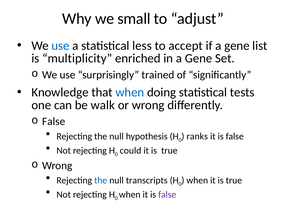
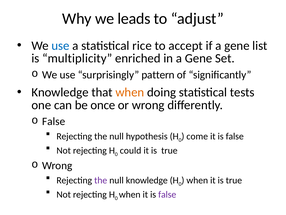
small: small -> leads
less: less -> rice
trained: trained -> pattern
when at (130, 92) colour: blue -> orange
walk: walk -> once
ranks: ranks -> come
the at (101, 180) colour: blue -> purple
null transcripts: transcripts -> knowledge
